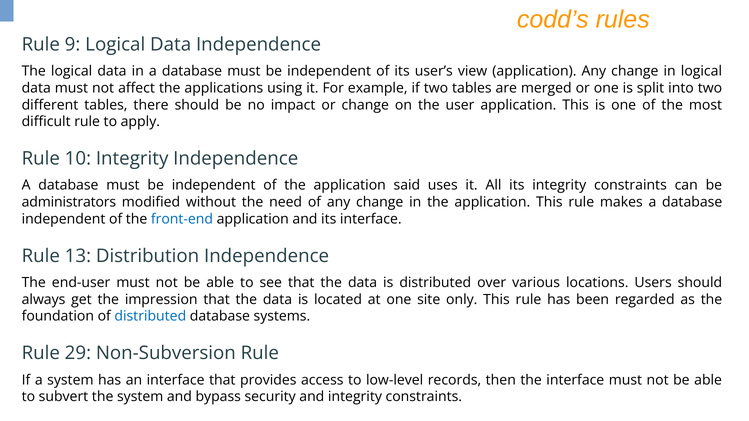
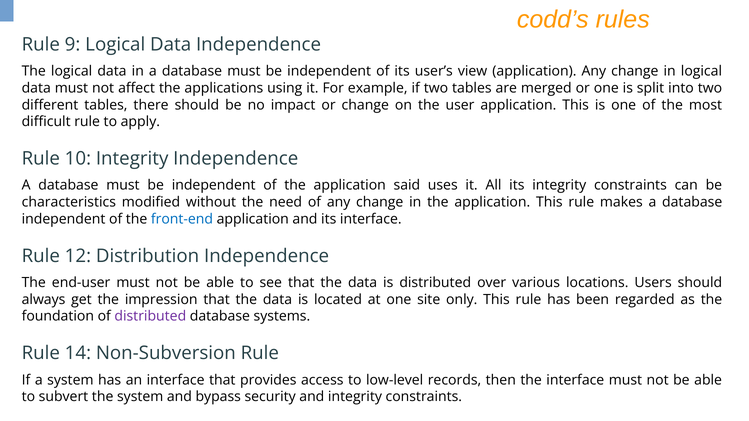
administrators: administrators -> characteristics
13: 13 -> 12
distributed at (150, 317) colour: blue -> purple
29: 29 -> 14
